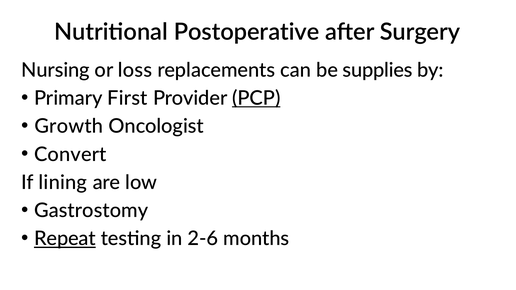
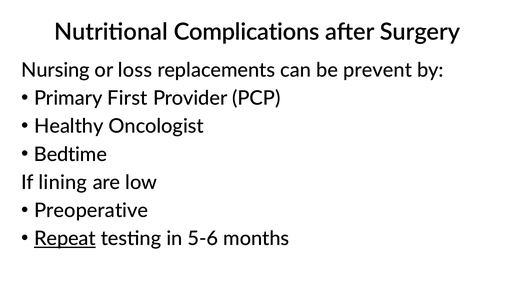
Postoperative: Postoperative -> Complications
supplies: supplies -> prevent
PCP underline: present -> none
Growth: Growth -> Healthy
Convert: Convert -> Bedtime
Gastrostomy: Gastrostomy -> Preoperative
2-6: 2-6 -> 5-6
